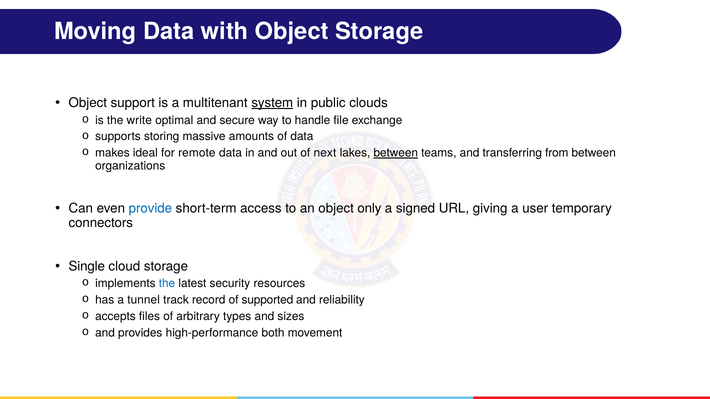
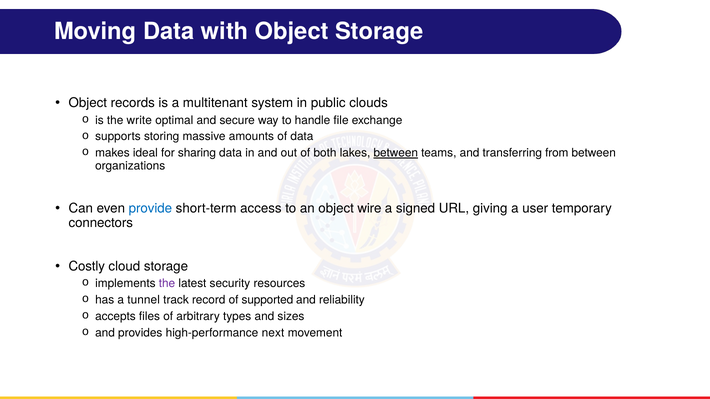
support: support -> records
system underline: present -> none
remote: remote -> sharing
next: next -> both
only: only -> wire
Single: Single -> Costly
the at (167, 284) colour: blue -> purple
both: both -> next
